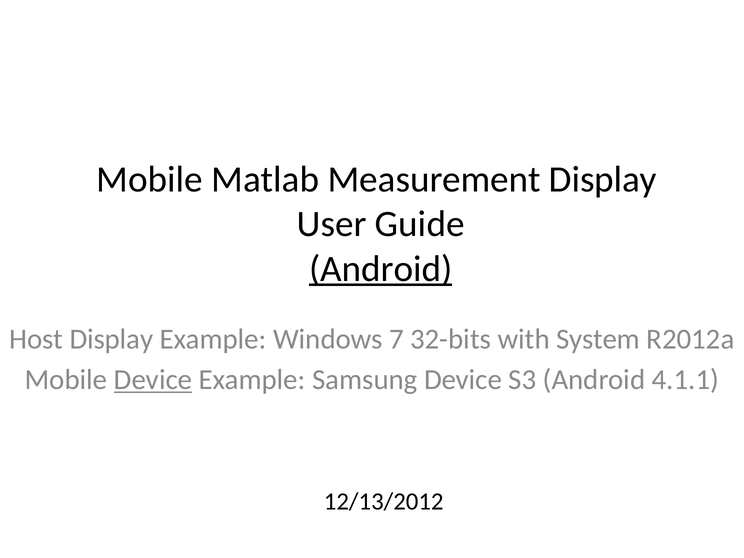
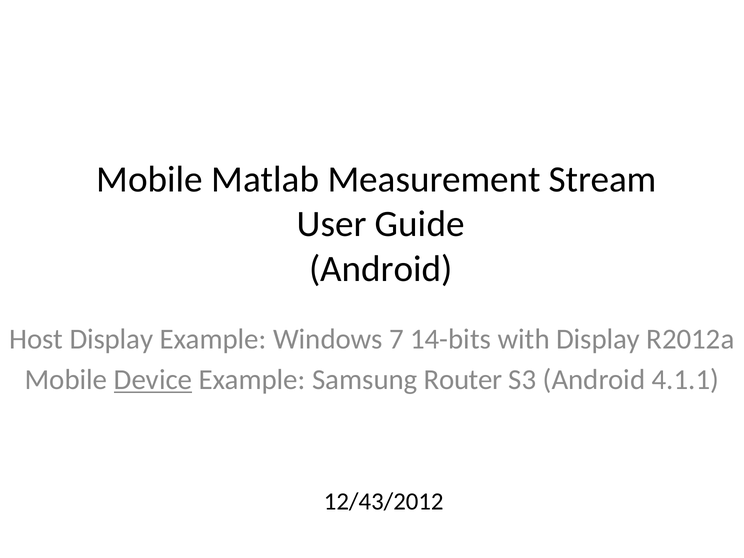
Measurement Display: Display -> Stream
Android at (381, 269) underline: present -> none
32-bits: 32-bits -> 14-bits
with System: System -> Display
Samsung Device: Device -> Router
12/13/2012: 12/13/2012 -> 12/43/2012
